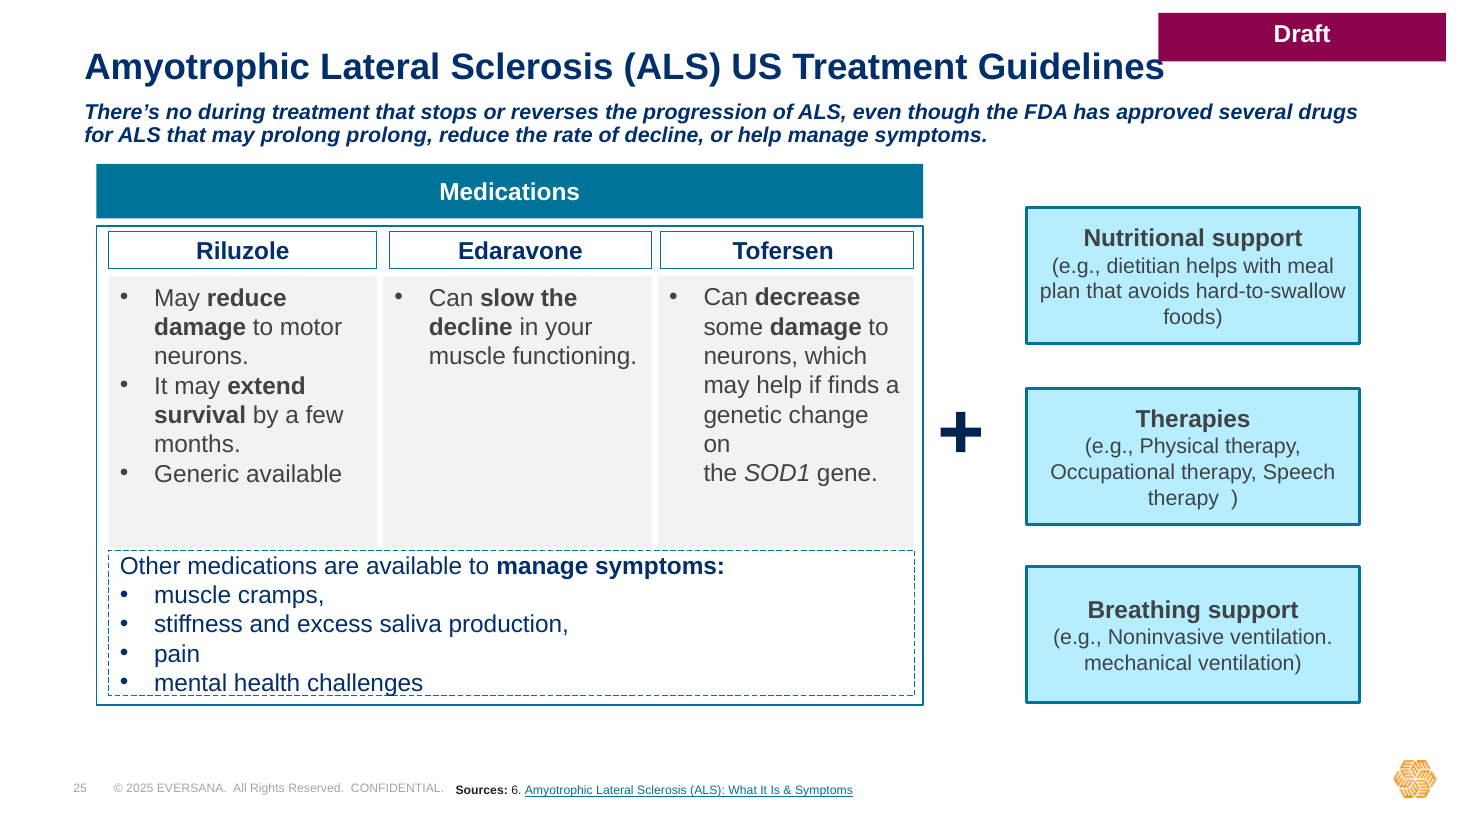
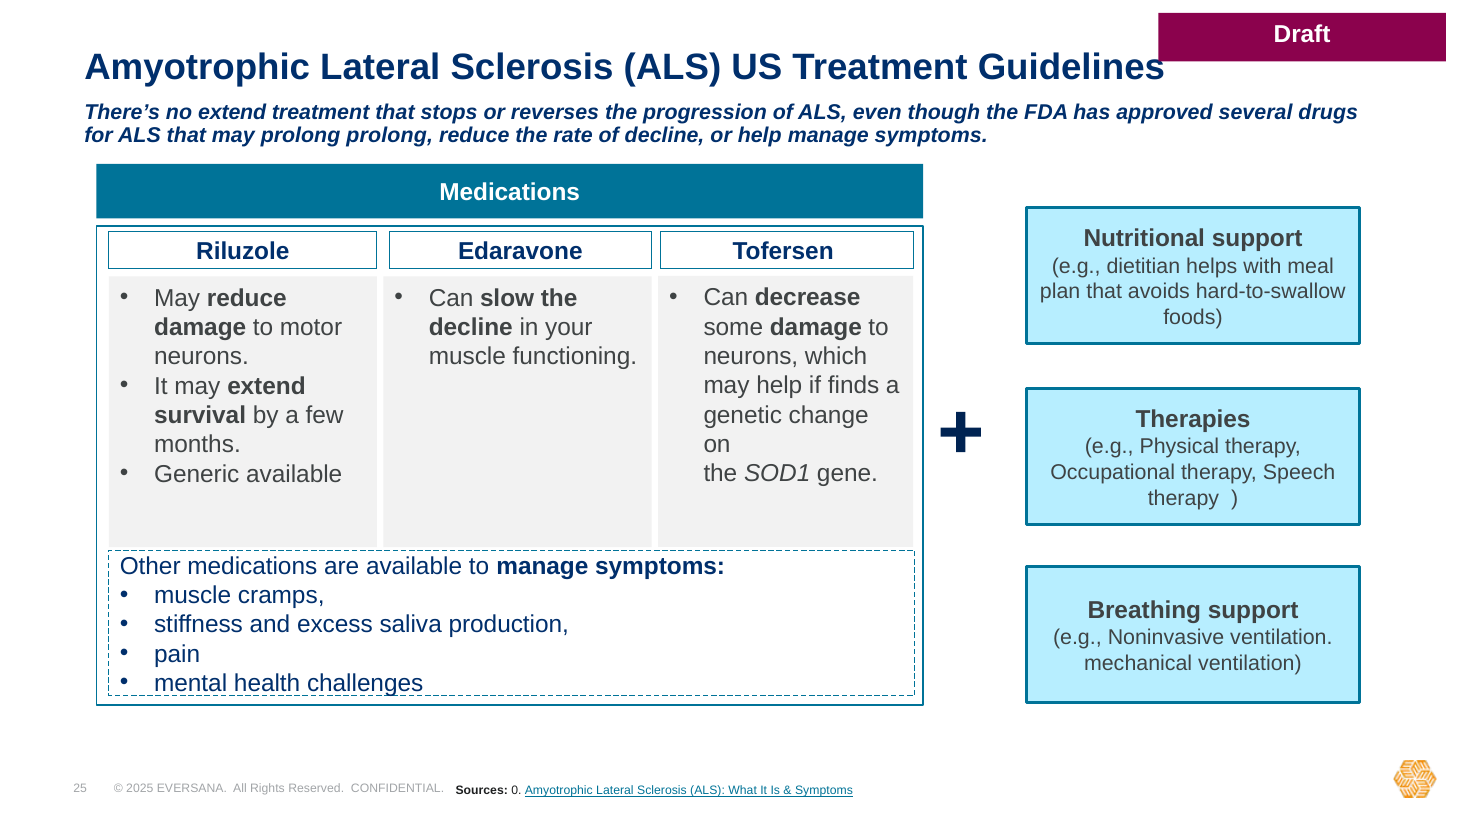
no during: during -> extend
6: 6 -> 0
